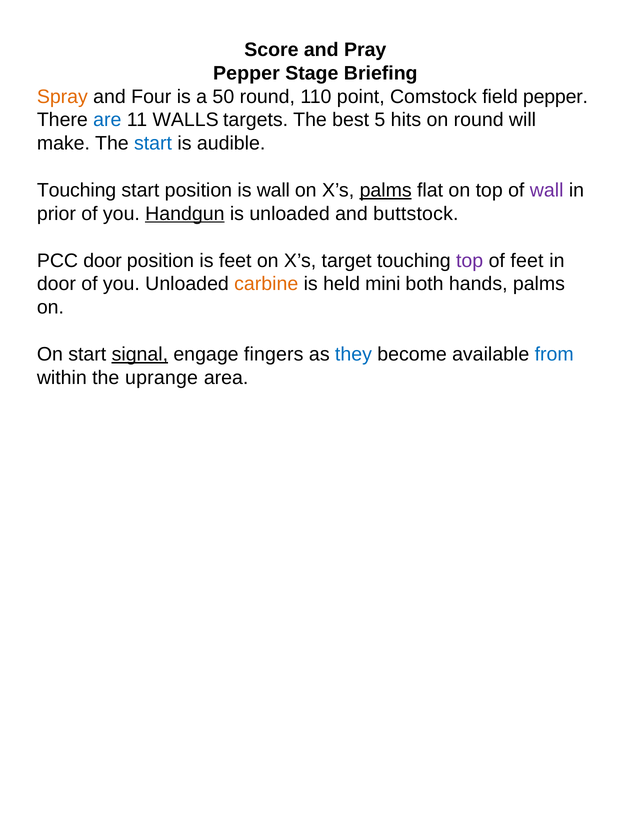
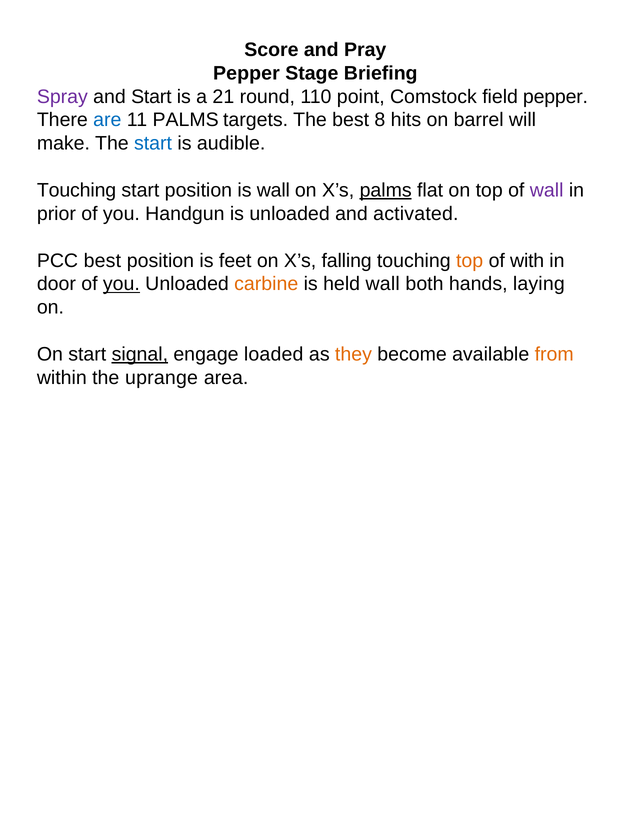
Spray colour: orange -> purple
and Four: Four -> Start
50: 50 -> 21
11 WALLS: WALLS -> PALMS
5: 5 -> 8
on round: round -> barrel
Handgun underline: present -> none
buttstock: buttstock -> activated
PCC door: door -> best
target: target -> falling
top at (470, 261) colour: purple -> orange
of feet: feet -> with
you at (121, 284) underline: none -> present
held mini: mini -> wall
hands palms: palms -> laying
fingers: fingers -> loaded
they colour: blue -> orange
from colour: blue -> orange
